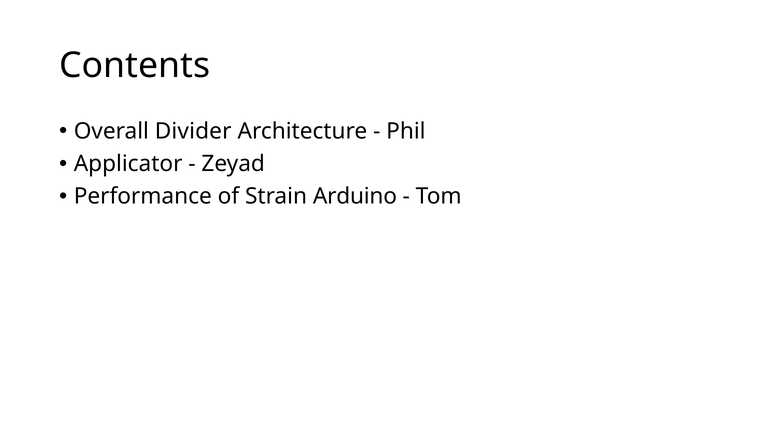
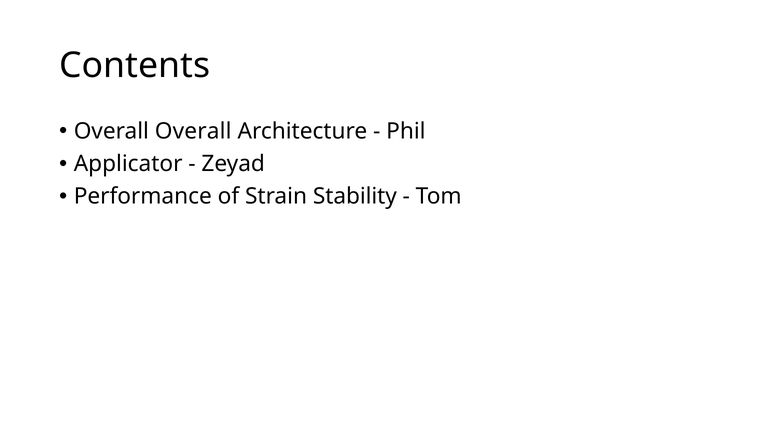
Overall Divider: Divider -> Overall
Arduino: Arduino -> Stability
